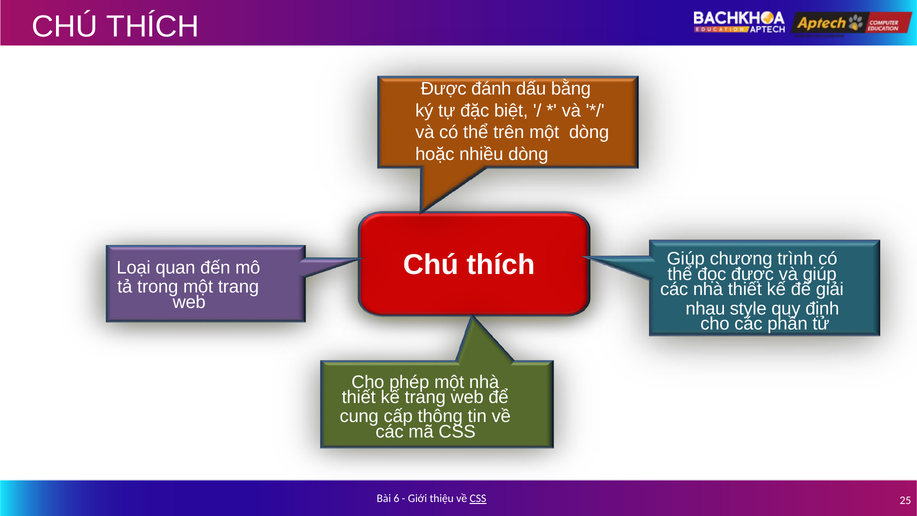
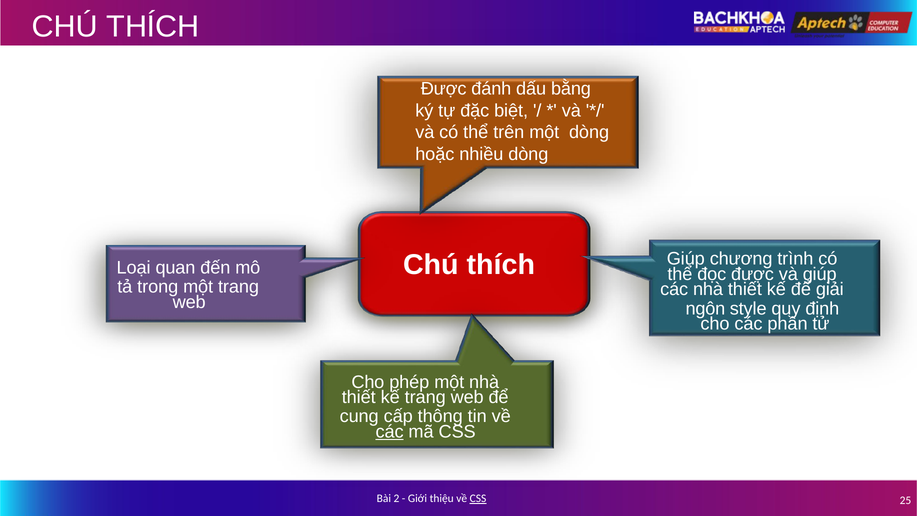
nhau: nhau -> ngôn
các at (390, 432) underline: none -> present
6: 6 -> 2
